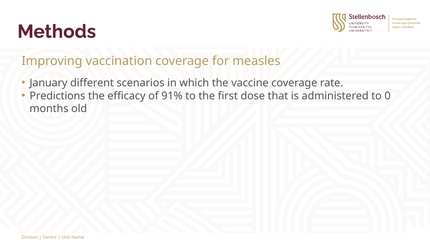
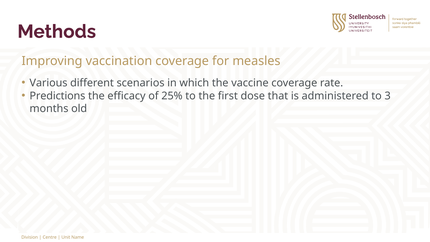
January: January -> Various
91%: 91% -> 25%
0: 0 -> 3
